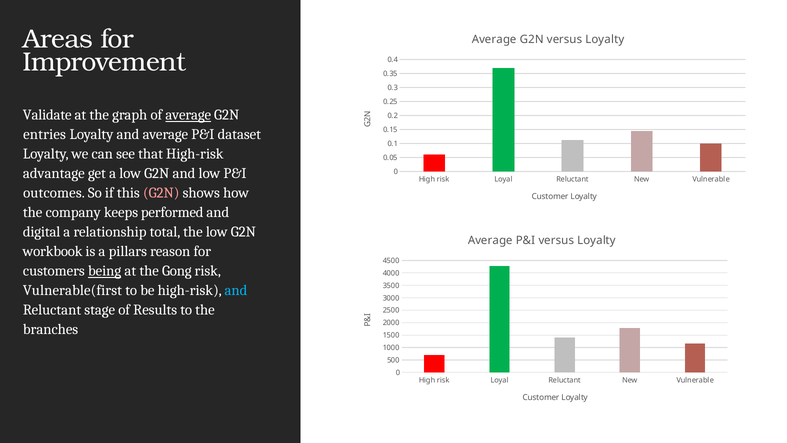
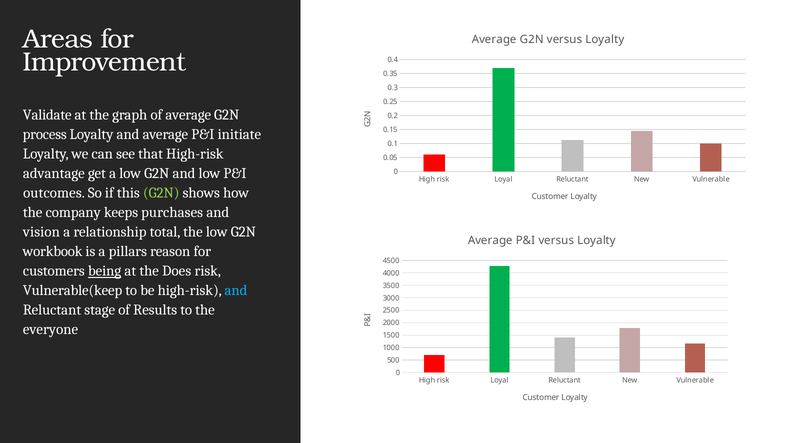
average at (188, 115) underline: present -> none
entries: entries -> process
dataset: dataset -> initiate
G2N at (161, 193) colour: pink -> light green
performed: performed -> purchases
digital: digital -> vision
Gong: Gong -> Does
Vulnerable(first: Vulnerable(first -> Vulnerable(keep
branches: branches -> everyone
